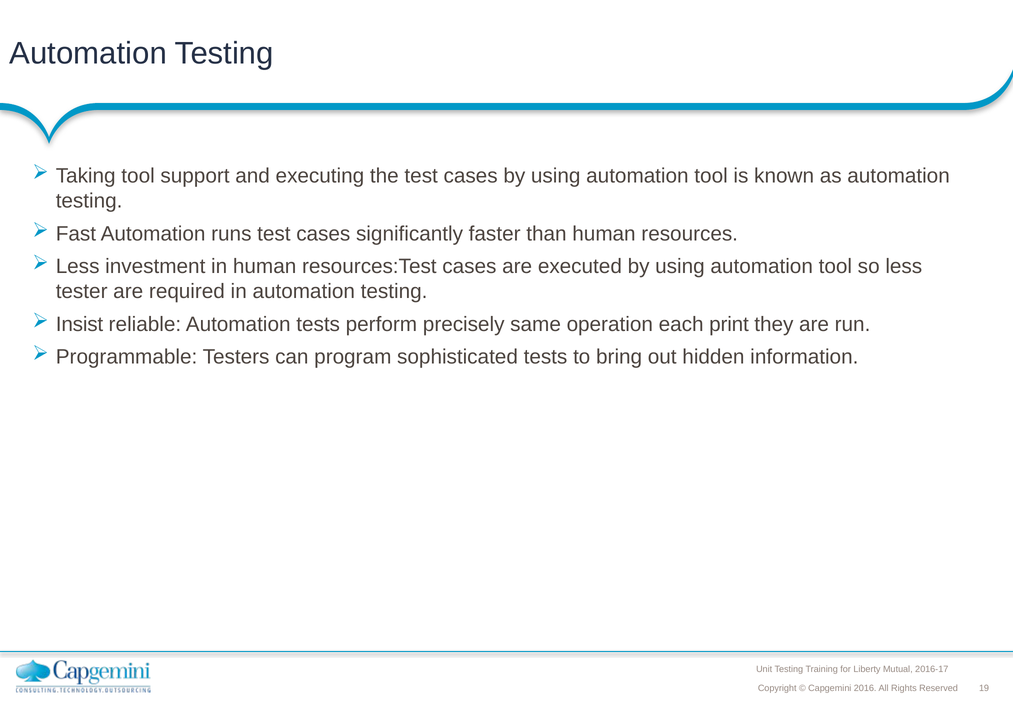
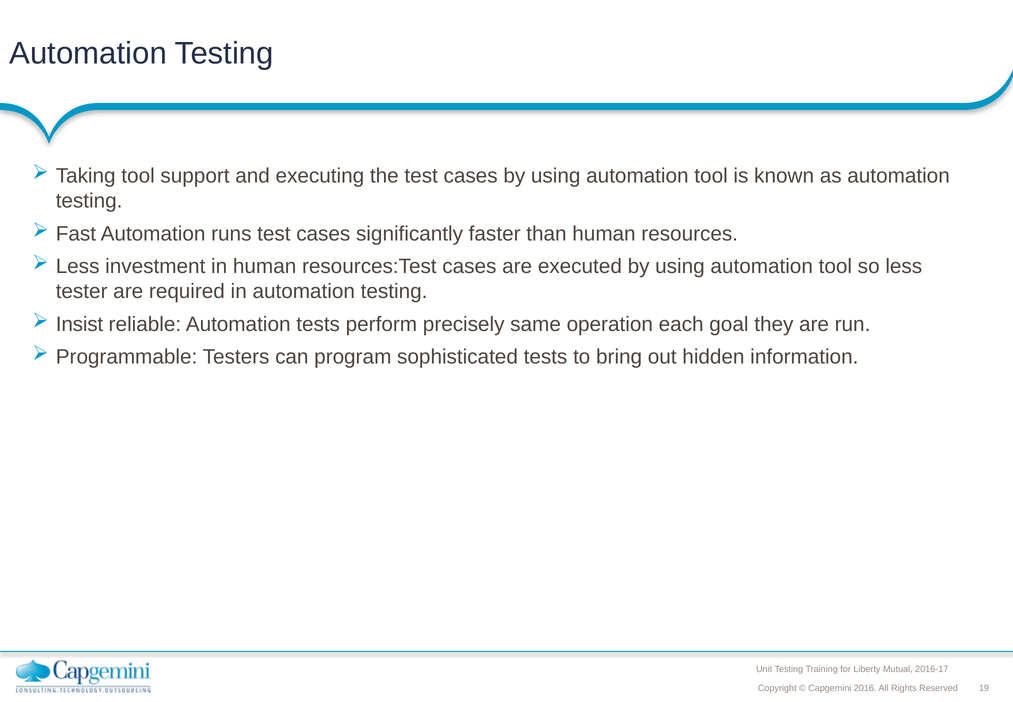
print: print -> goal
